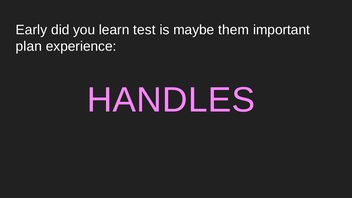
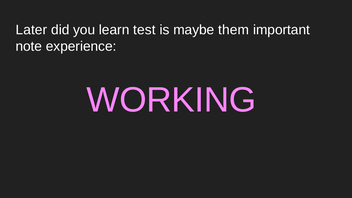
Early: Early -> Later
plan: plan -> note
HANDLES: HANDLES -> WORKING
